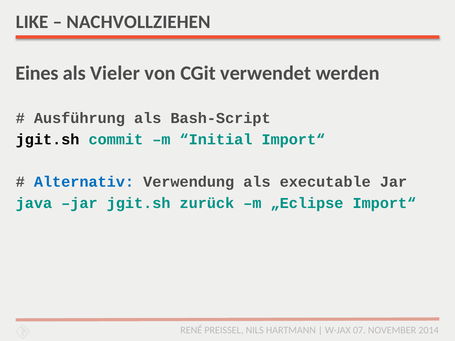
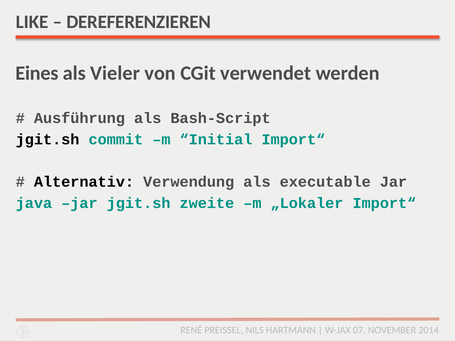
NACHVOLLZIEHEN: NACHVOLLZIEHEN -> DEREFERENZIEREN
Alternativ colour: blue -> black
zurück: zurück -> zweite
„Eclipse: „Eclipse -> „Lokaler
